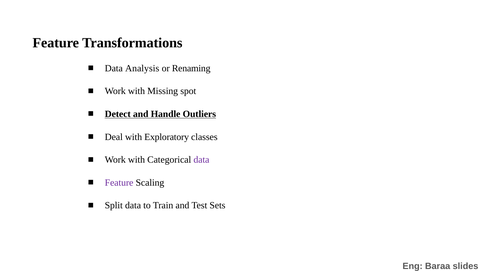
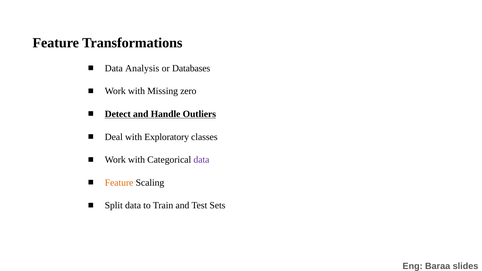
Renaming: Renaming -> Databases
spot: spot -> zero
Feature at (119, 183) colour: purple -> orange
